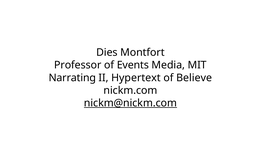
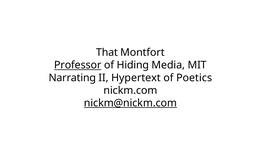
Dies: Dies -> That
Professor underline: none -> present
Events: Events -> Hiding
Believe: Believe -> Poetics
